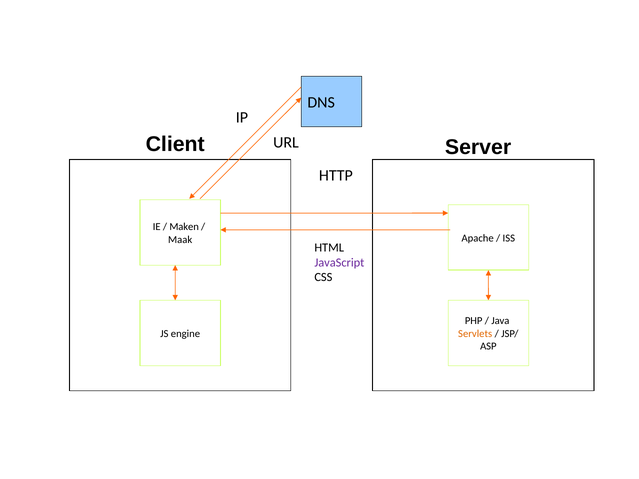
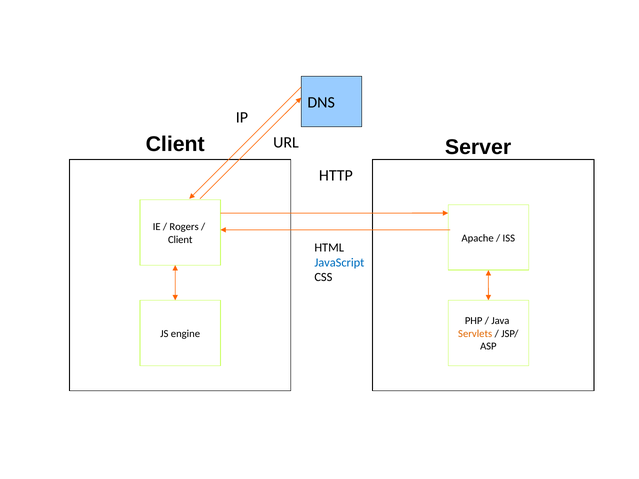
Maken: Maken -> Rogers
Maak at (180, 240): Maak -> Client
JavaScript colour: purple -> blue
